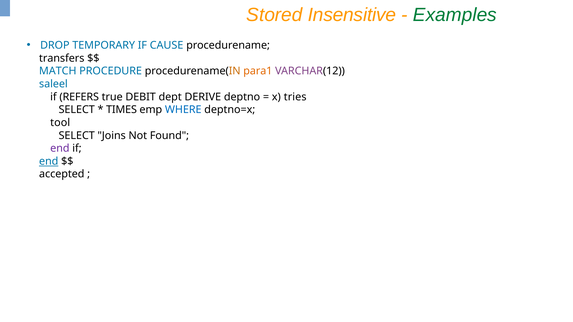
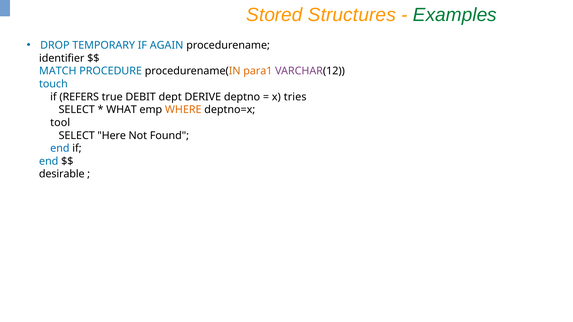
Insensitive: Insensitive -> Structures
CAUSE: CAUSE -> AGAIN
transfers: transfers -> identifier
saleel: saleel -> touch
TIMES: TIMES -> WHAT
WHERE colour: blue -> orange
Joins: Joins -> Here
end at (60, 149) colour: purple -> blue
end at (49, 161) underline: present -> none
accepted: accepted -> desirable
